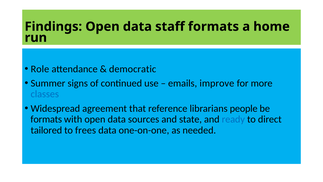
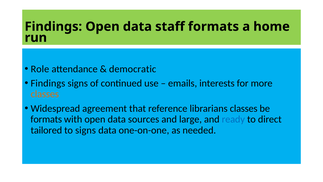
Summer at (48, 83): Summer -> Findings
improve: improve -> interests
classes at (45, 94) colour: blue -> orange
librarians people: people -> classes
state: state -> large
to frees: frees -> signs
